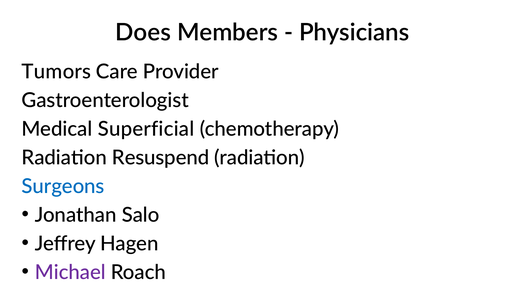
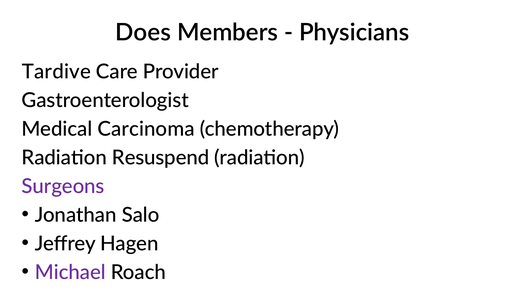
Tumors: Tumors -> Tardive
Superficial: Superficial -> Carcinoma
Surgeons colour: blue -> purple
